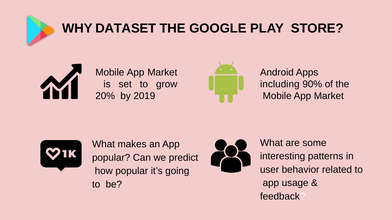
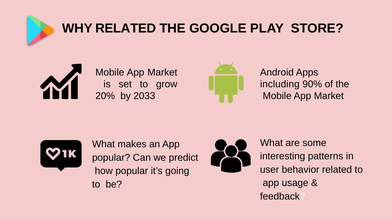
WHY DATASET: DATASET -> RELATED
2019: 2019 -> 2033
